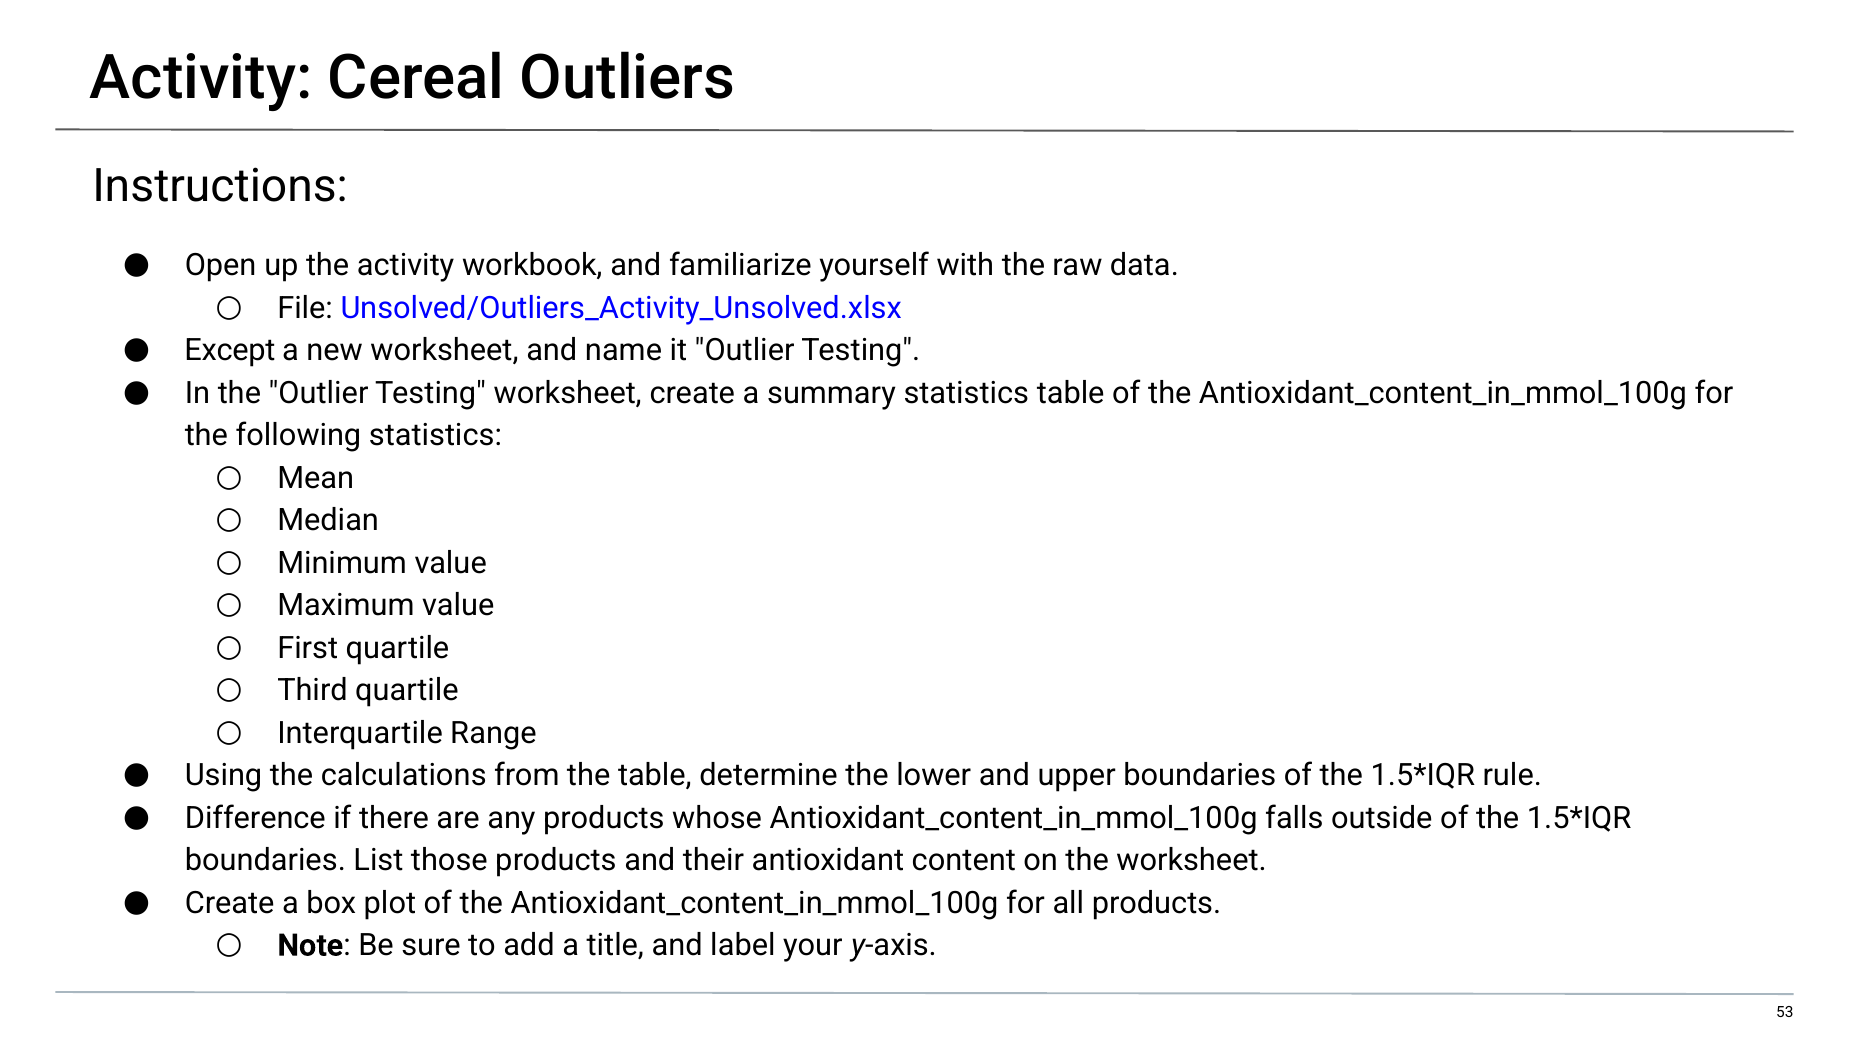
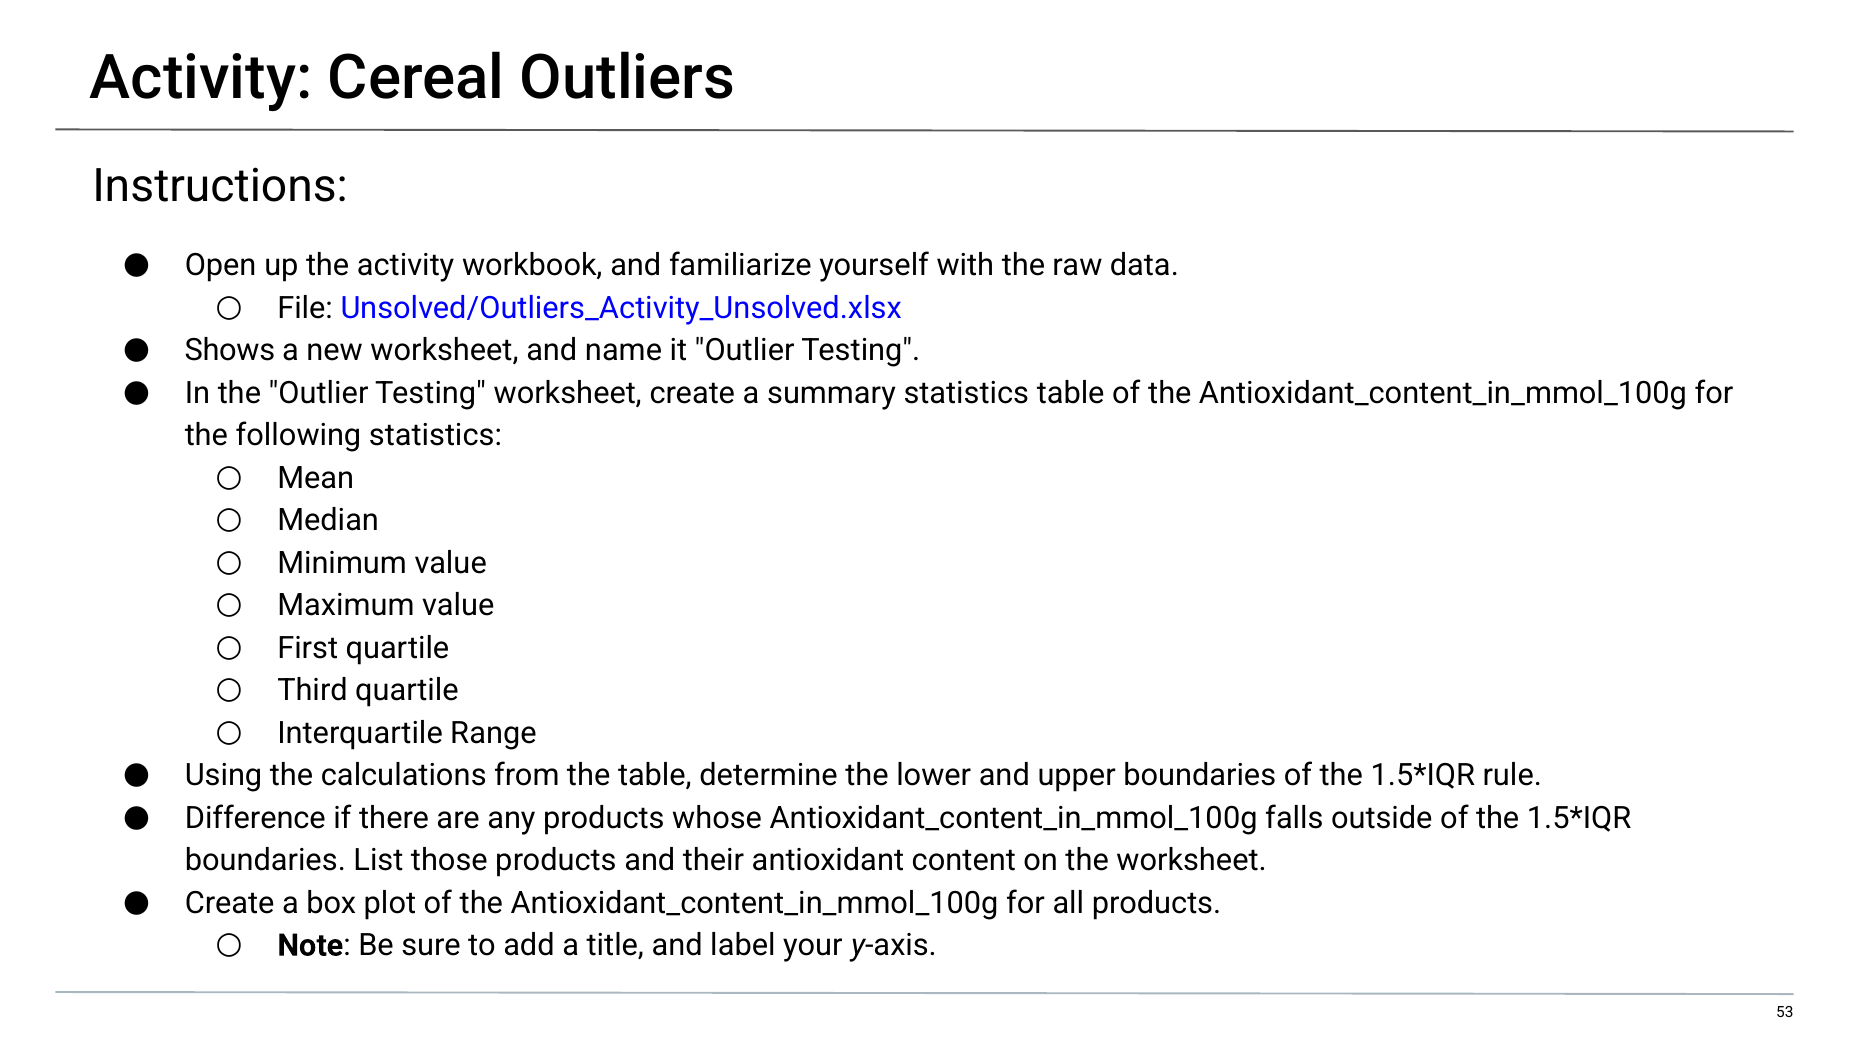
Except: Except -> Shows
